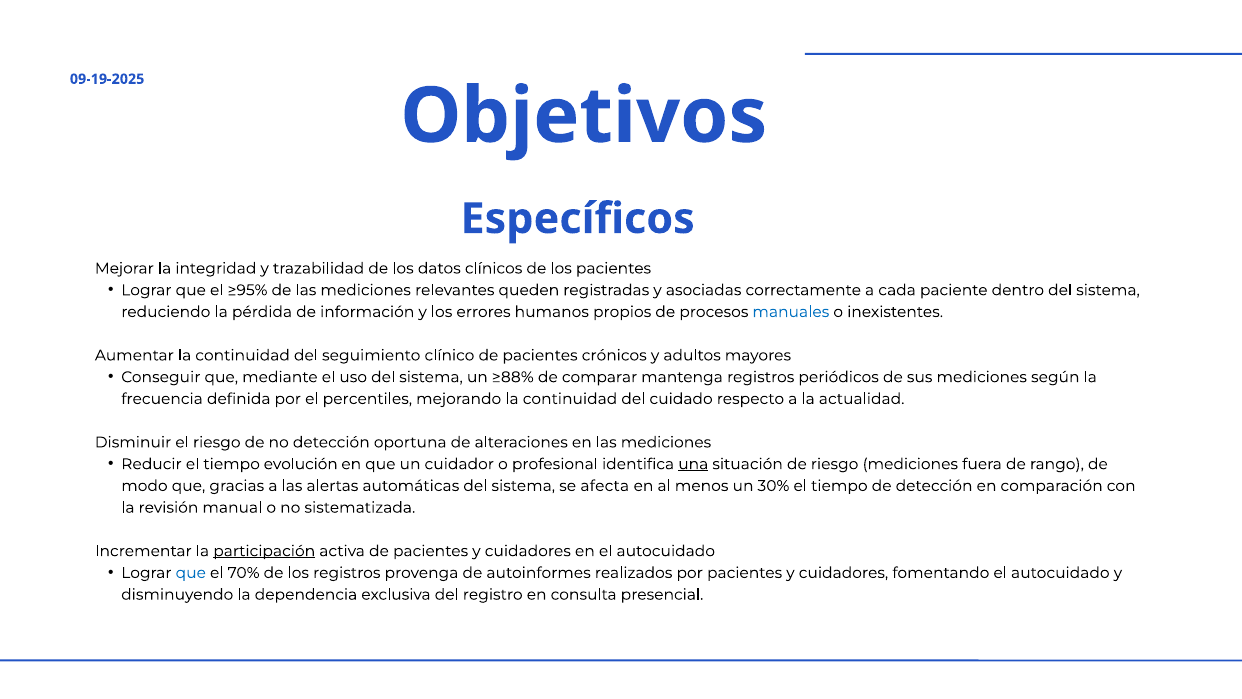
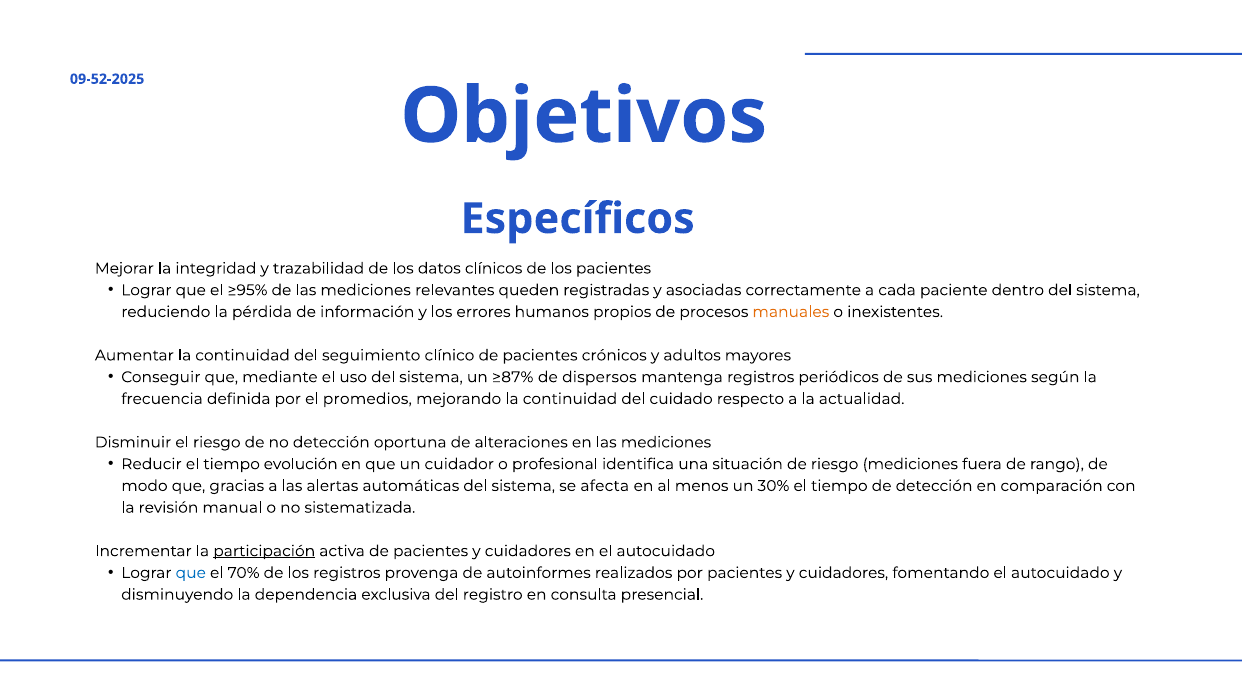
09-19-2025: 09-19-2025 -> 09-52-2025
manuales colour: blue -> orange
≥88%: ≥88% -> ≥87%
comparar: comparar -> dispersos
percentiles: percentiles -> promedios
una underline: present -> none
